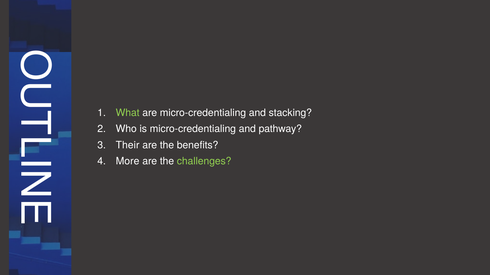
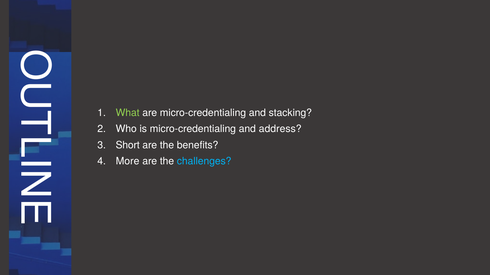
pathway: pathway -> address
Their: Their -> Short
challenges colour: light green -> light blue
